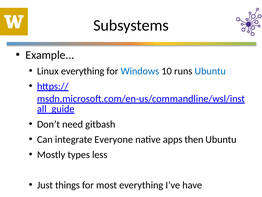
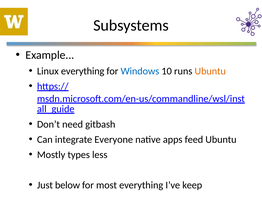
Ubuntu at (210, 71) colour: blue -> orange
then: then -> feed
things: things -> below
have: have -> keep
